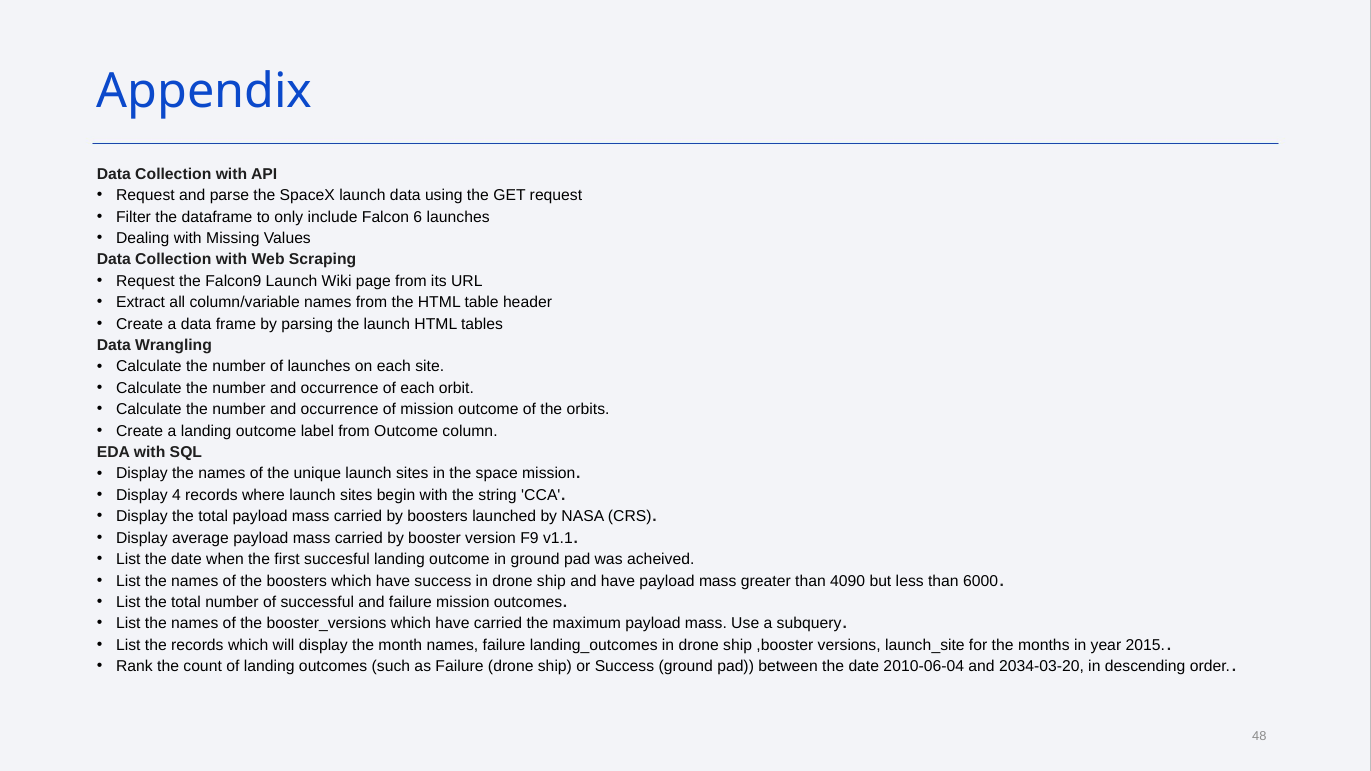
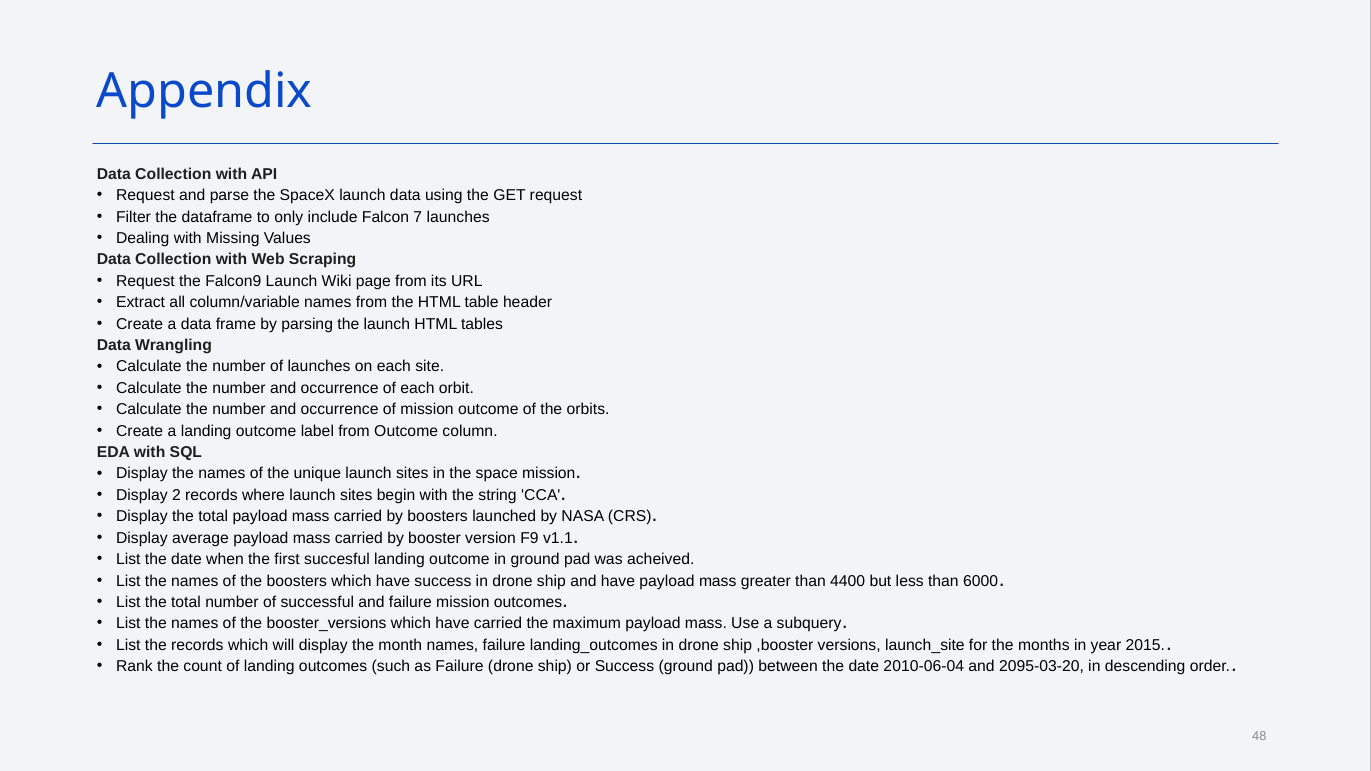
6: 6 -> 7
4: 4 -> 2
4090: 4090 -> 4400
2034-03-20: 2034-03-20 -> 2095-03-20
